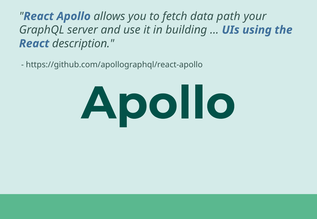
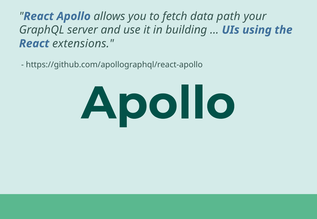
description: description -> extensions
